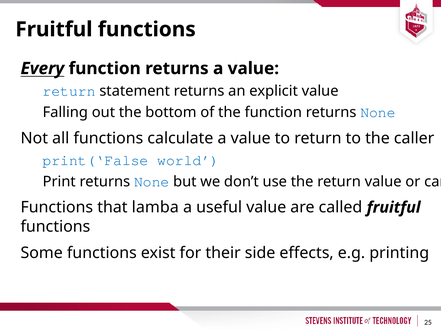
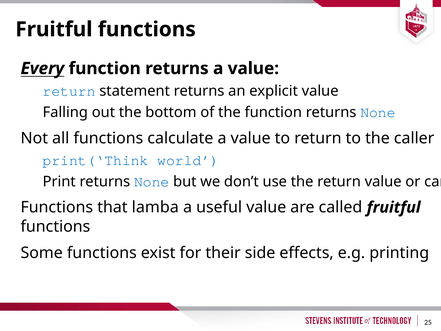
print(‘False: print(‘False -> print(‘Think
